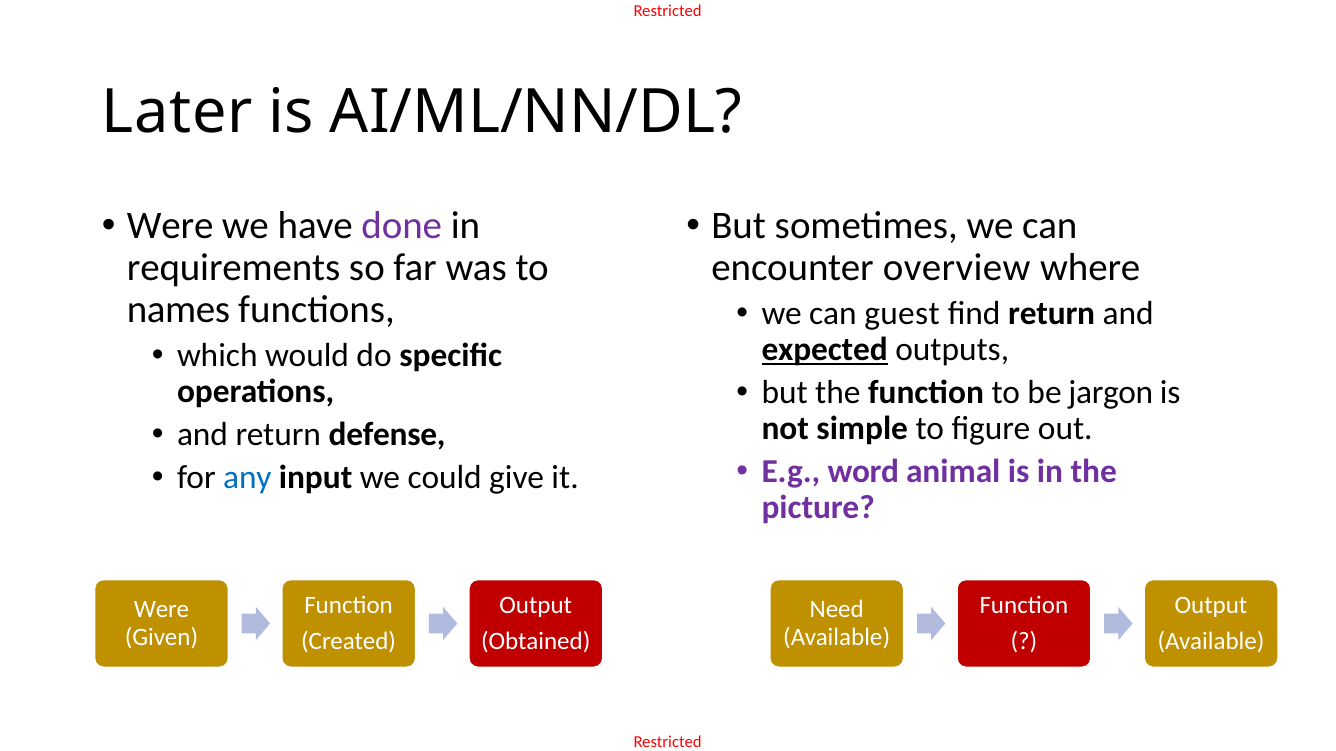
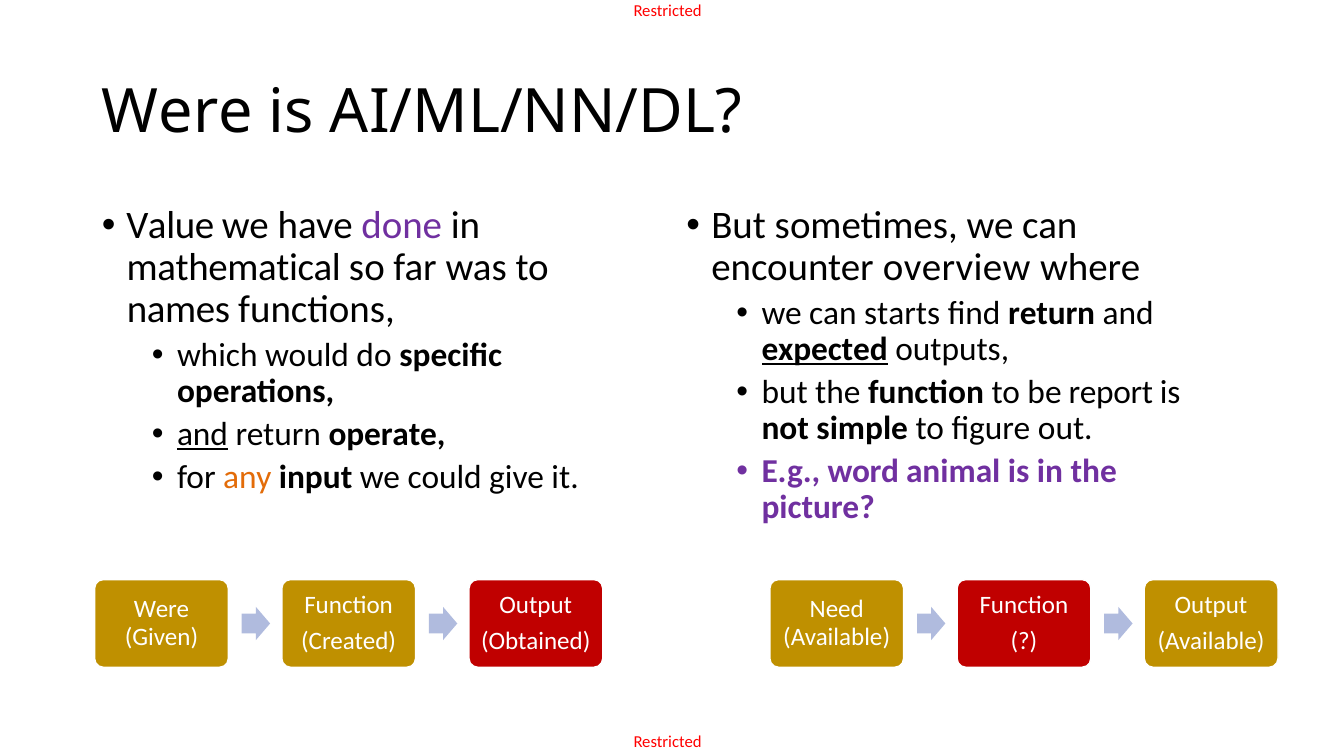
Later at (177, 112): Later -> Were
Were at (170, 226): Were -> Value
requirements: requirements -> mathematical
guest: guest -> starts
jargon: jargon -> report
and at (203, 435) underline: none -> present
defense: defense -> operate
any colour: blue -> orange
